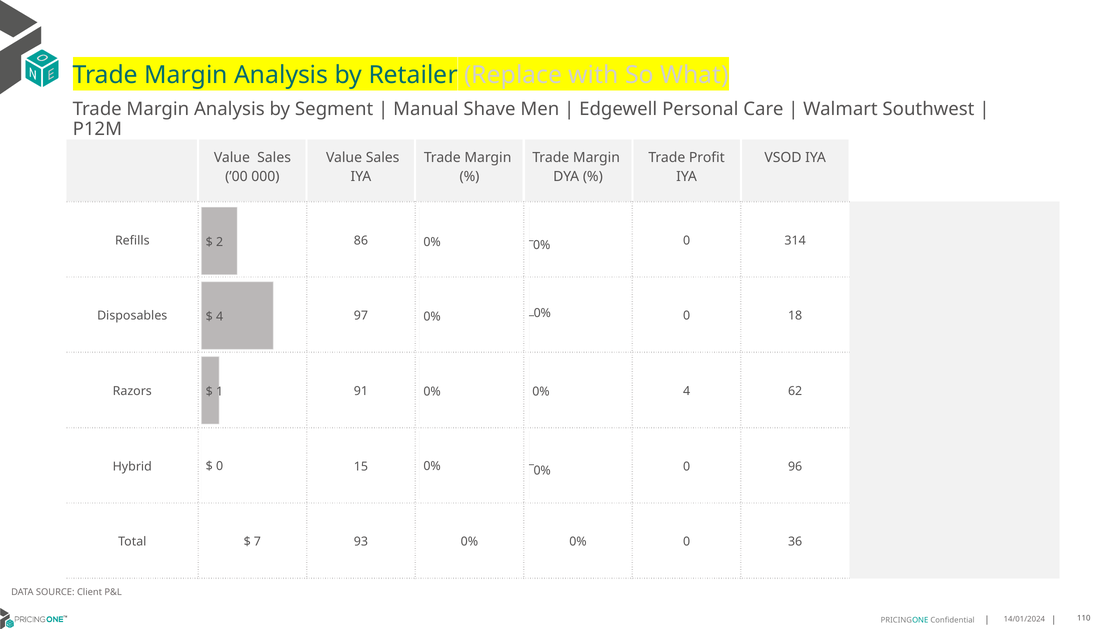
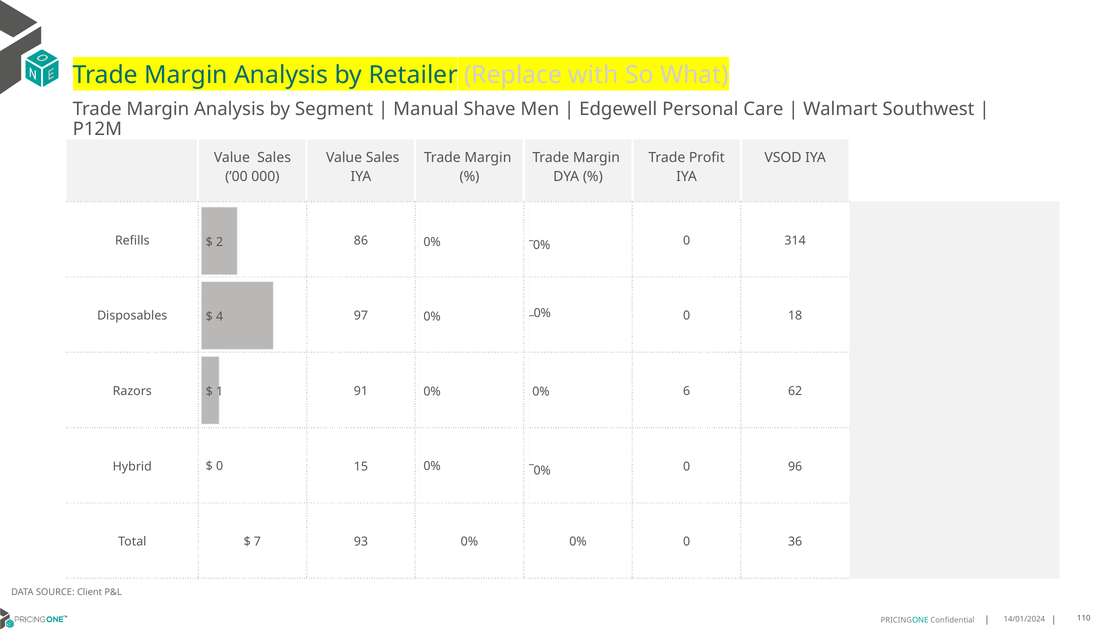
91 4: 4 -> 6
